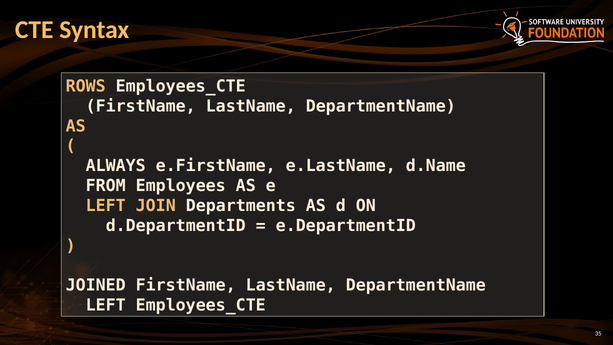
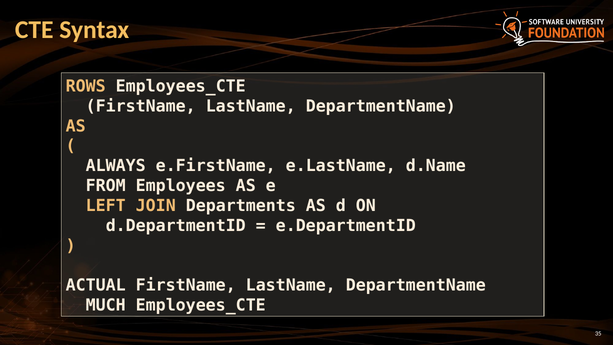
JOINED: JOINED -> ACTUAL
LEFT at (106, 305): LEFT -> MUCH
